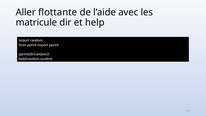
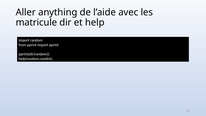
flottante: flottante -> anything
